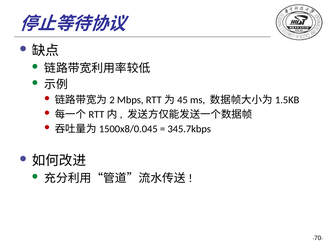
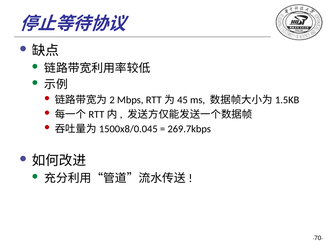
345.7kbps: 345.7kbps -> 269.7kbps
